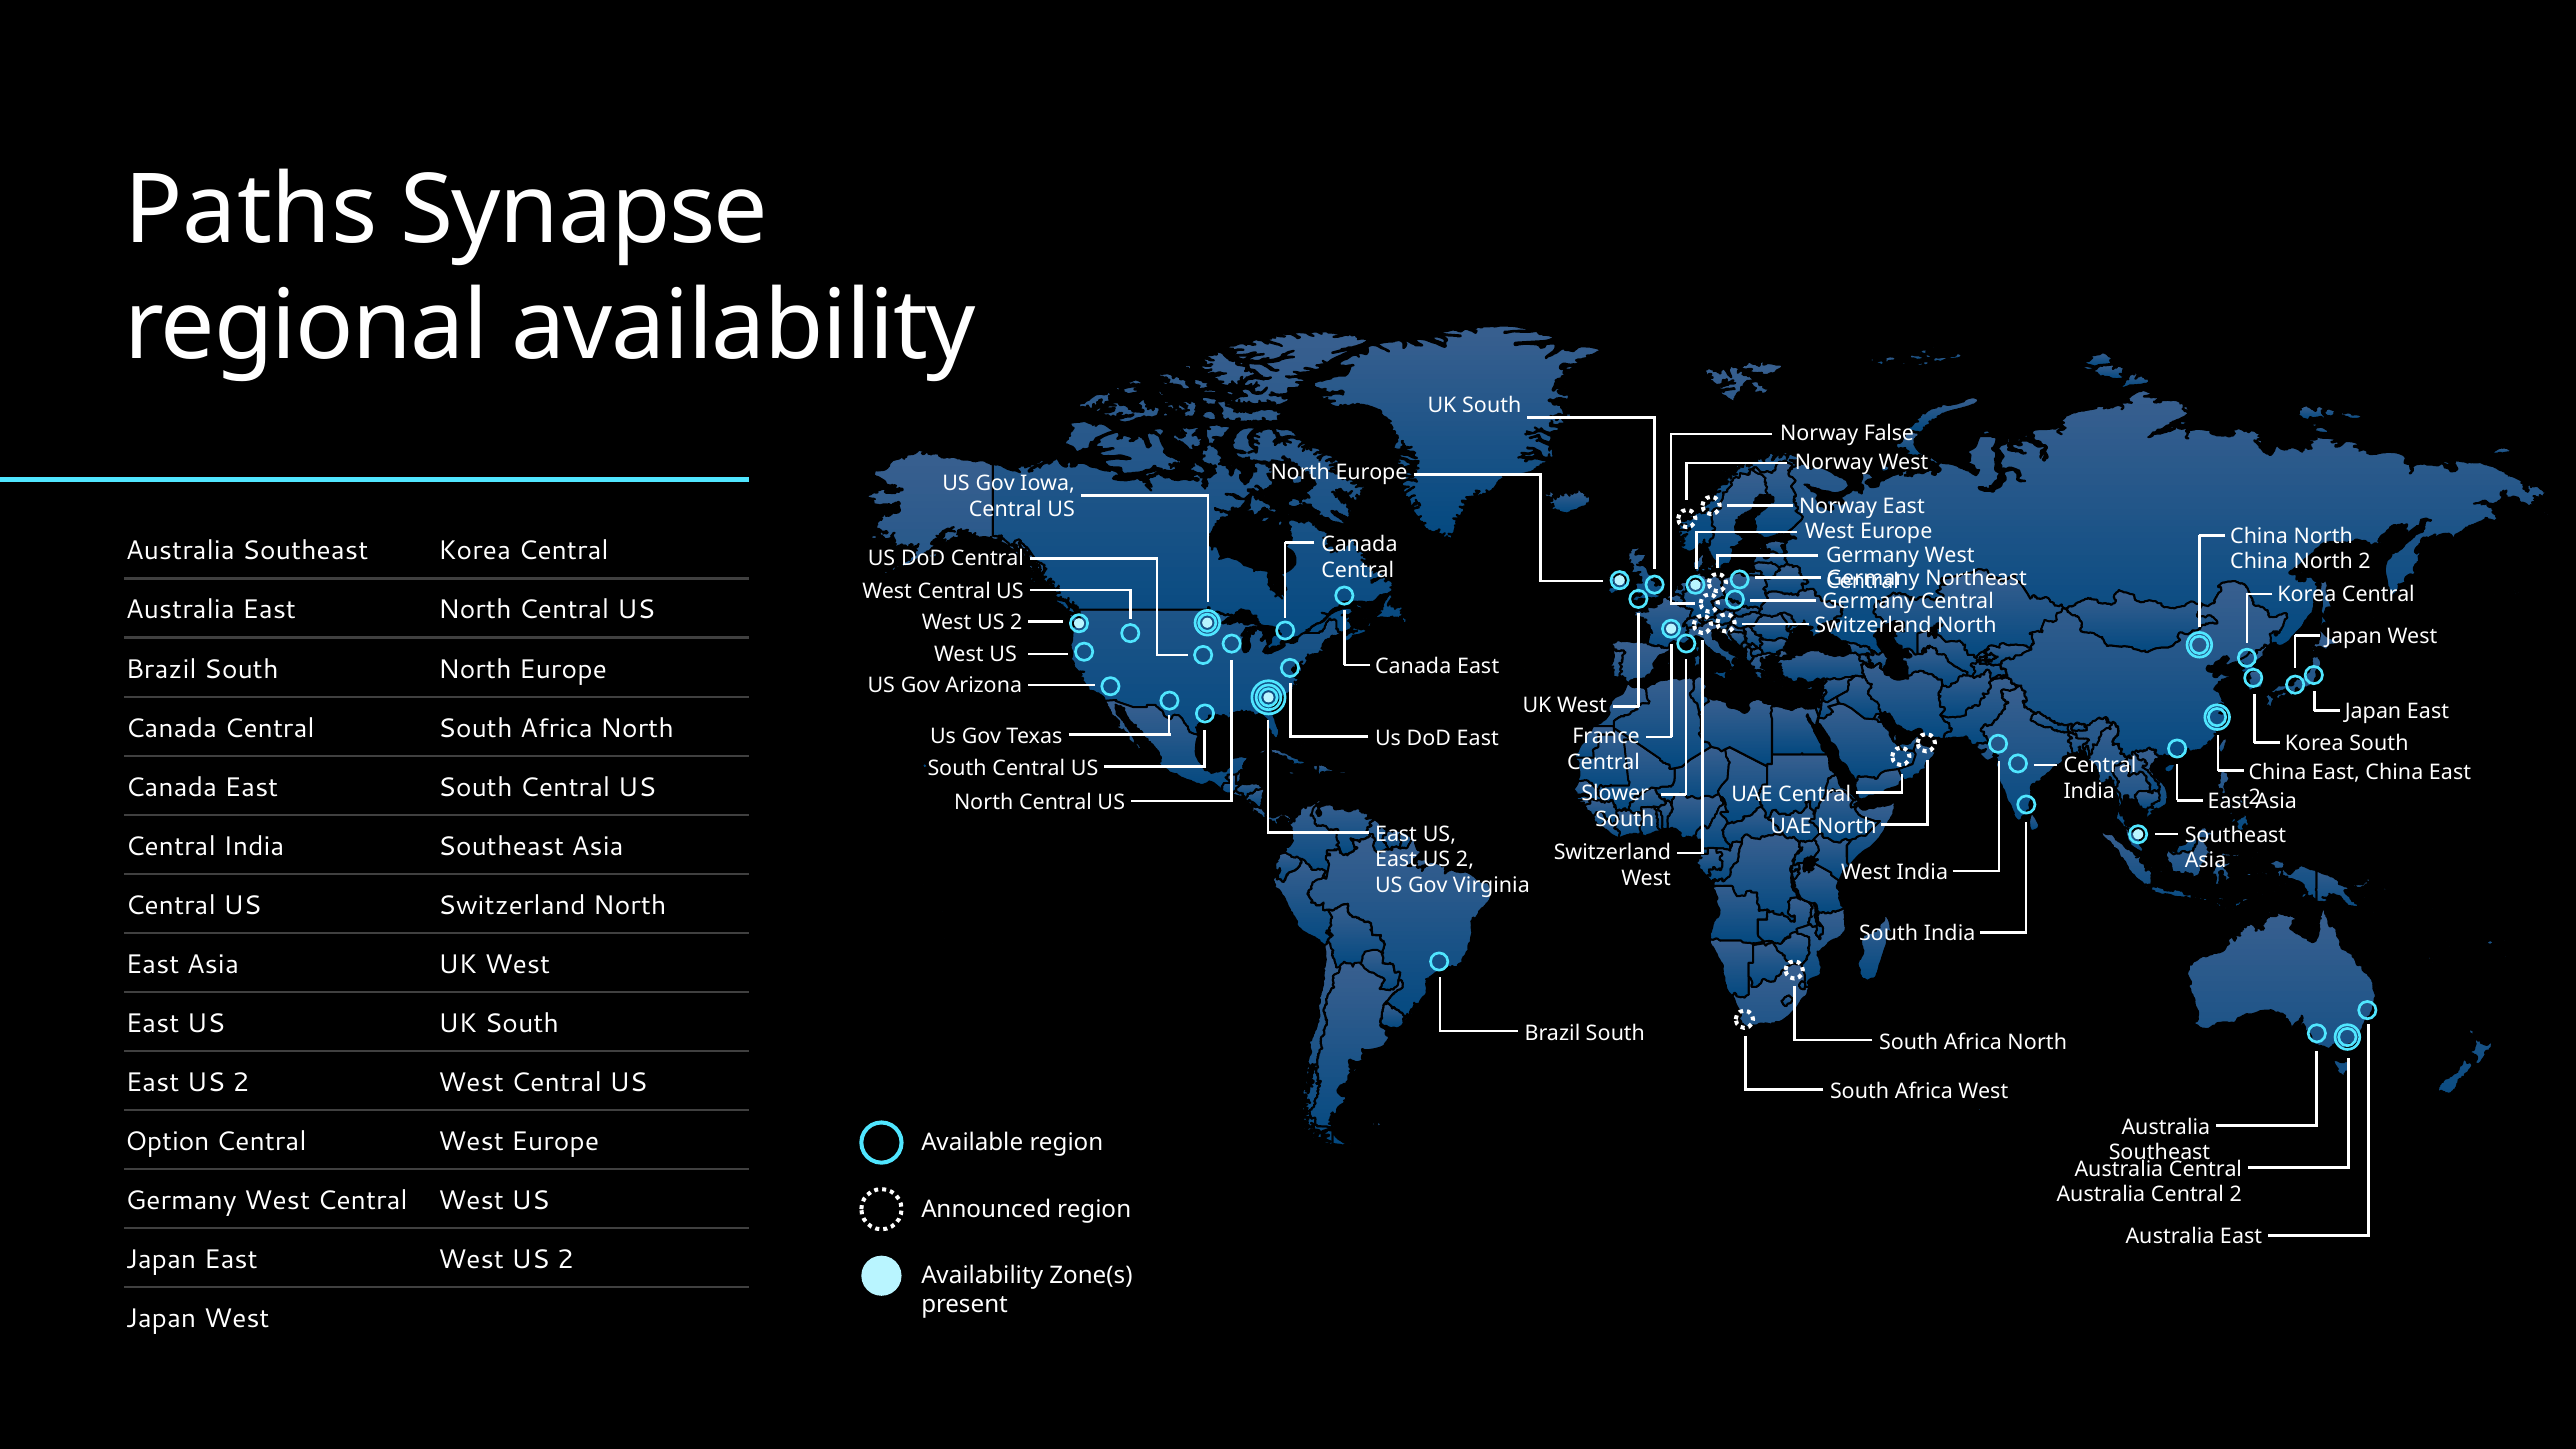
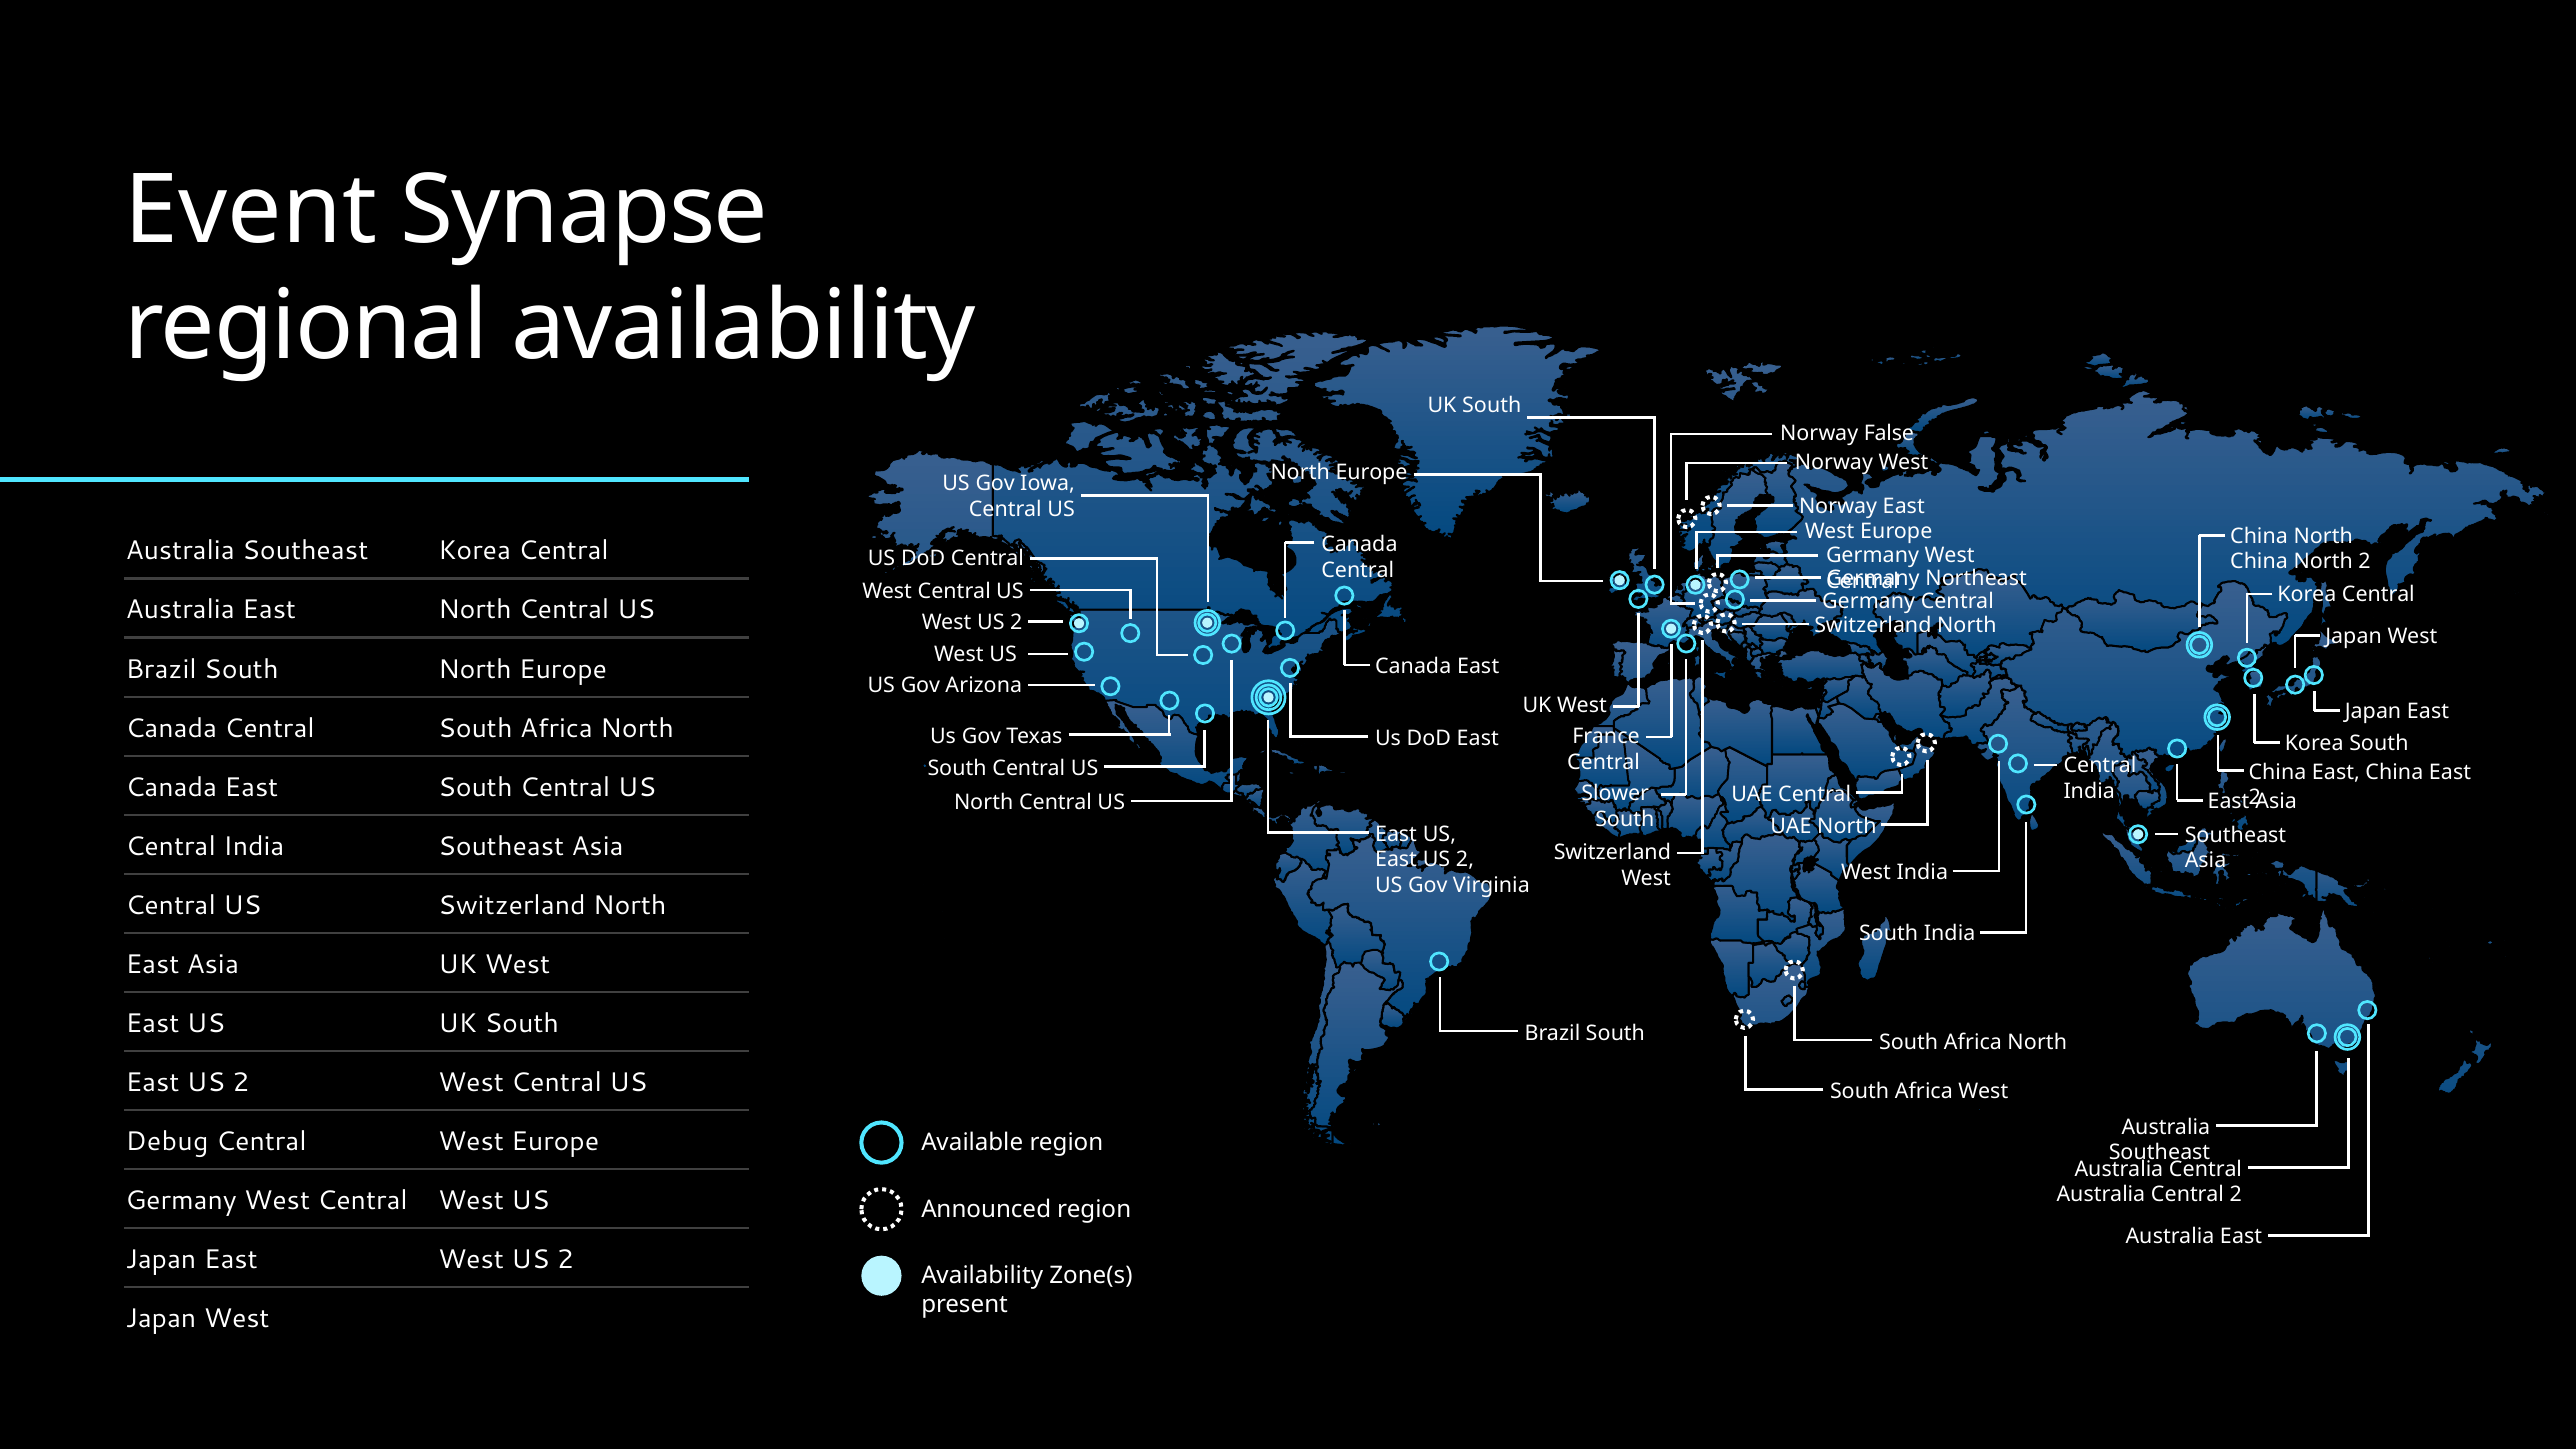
Paths: Paths -> Event
Option: Option -> Debug
